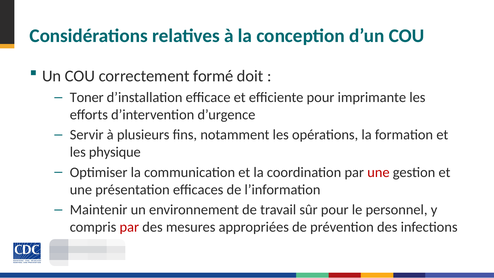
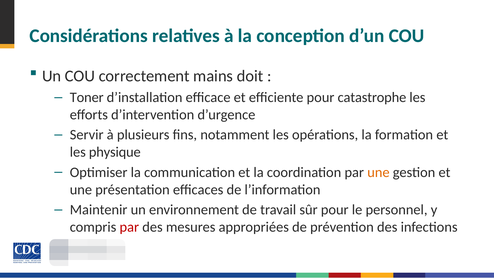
formé: formé -> mains
imprimante: imprimante -> catastrophe
une at (378, 172) colour: red -> orange
